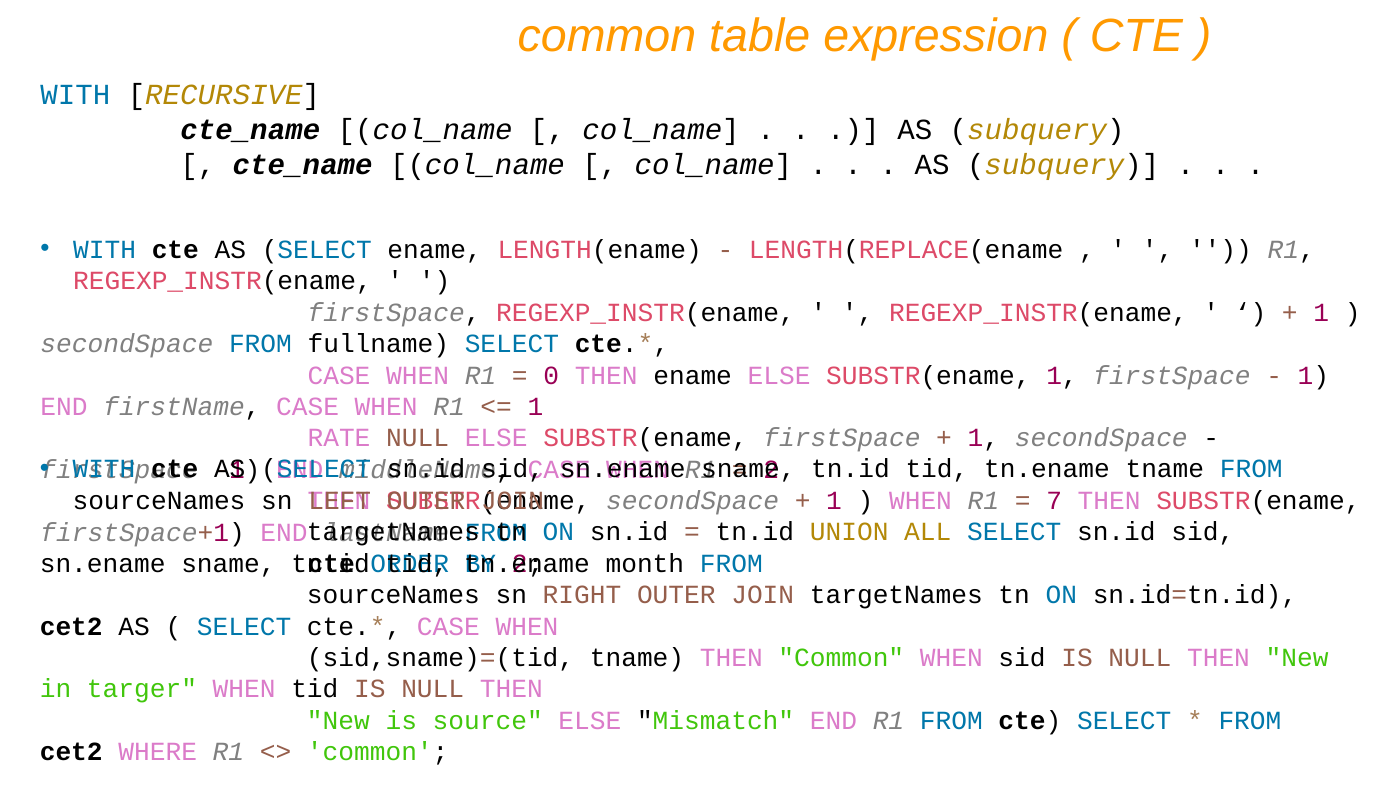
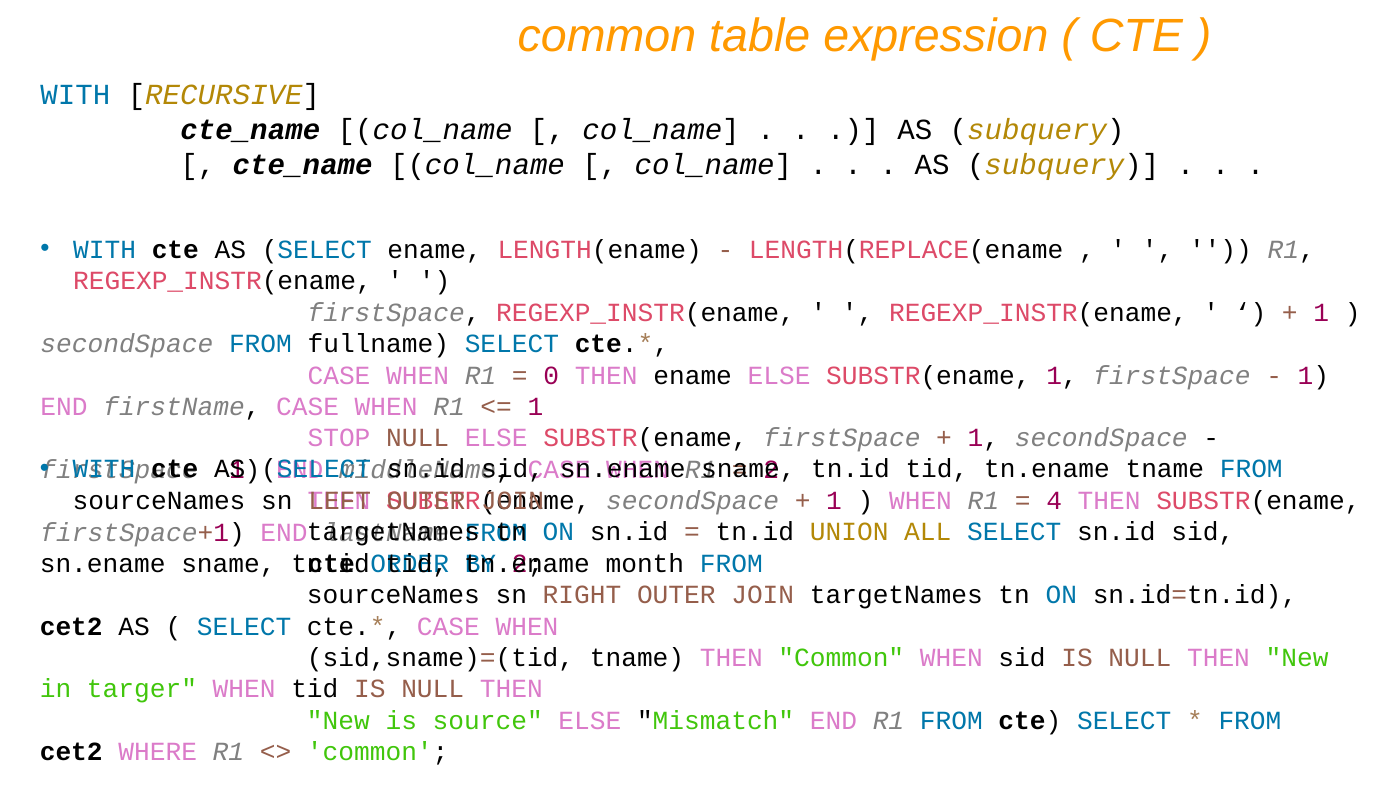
RATE: RATE -> STOP
7: 7 -> 4
